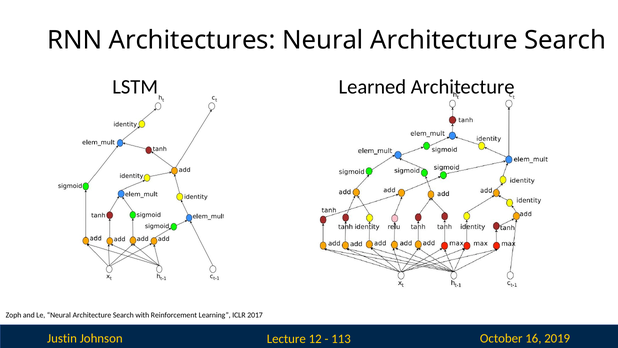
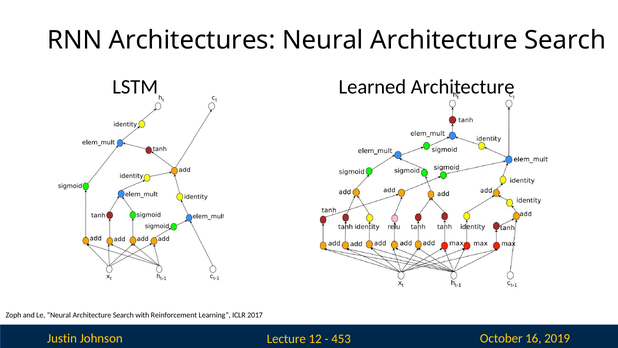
113: 113 -> 453
